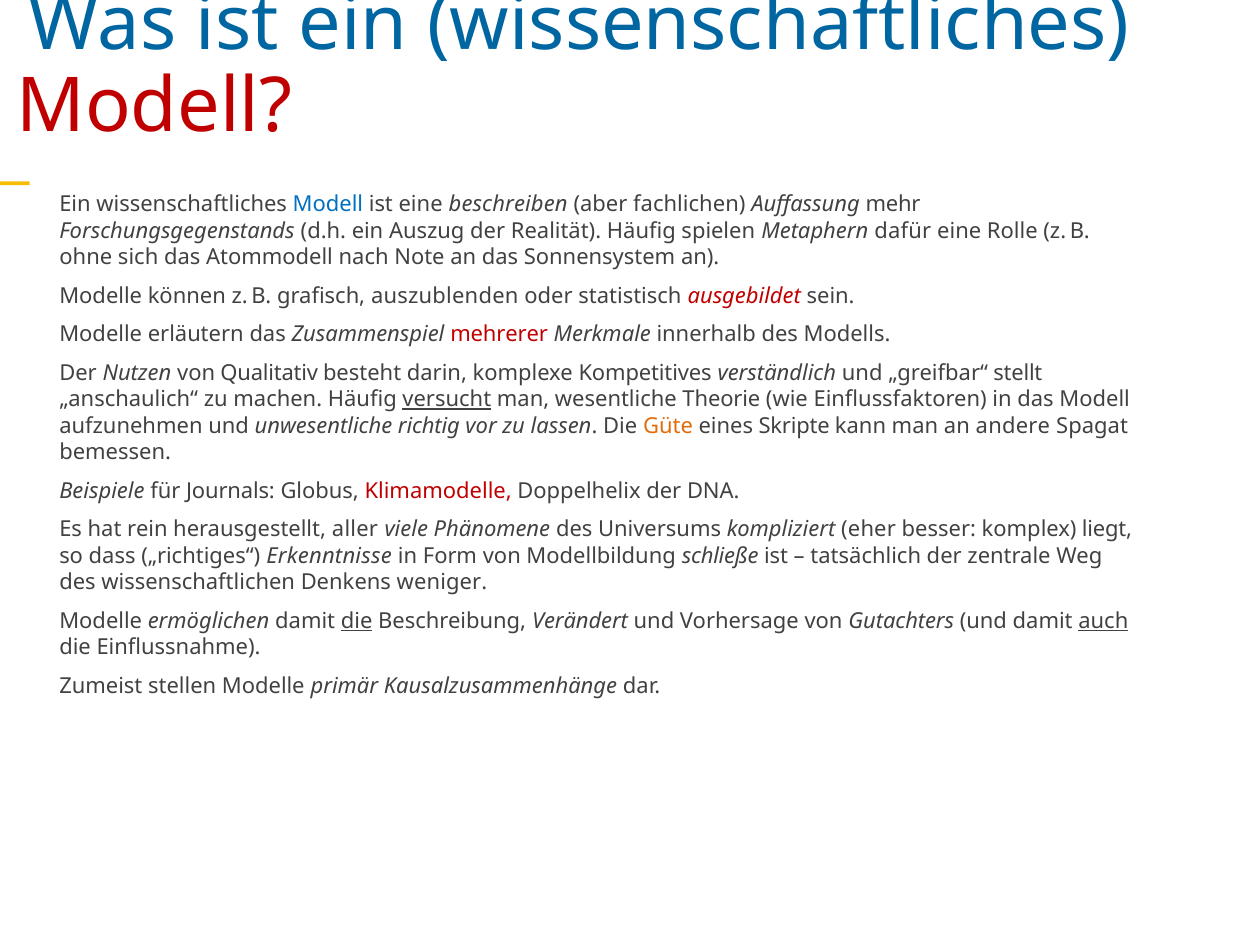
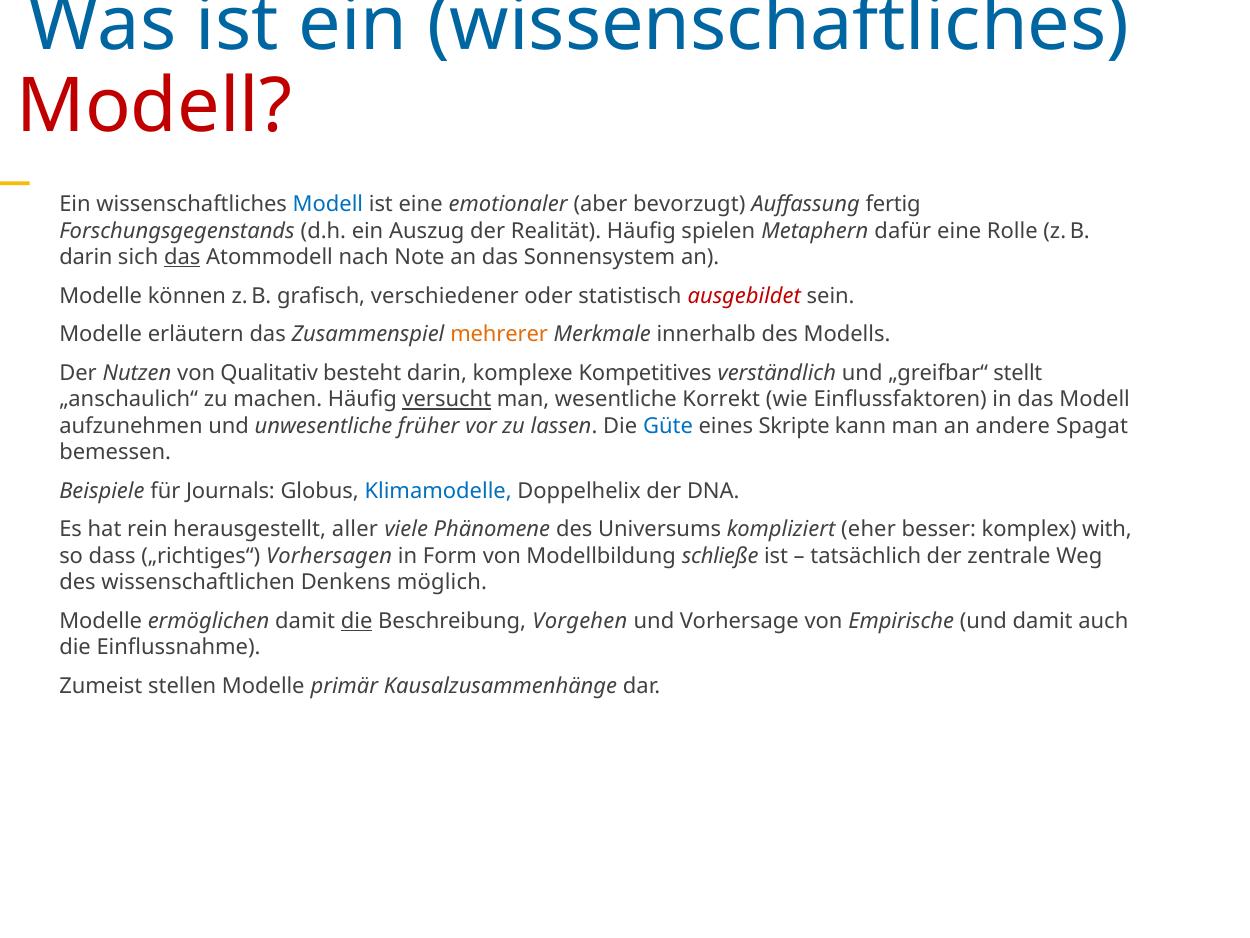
beschreiben: beschreiben -> emotionaler
fachlichen: fachlichen -> bevorzugt
mehr: mehr -> fertig
ohne at (86, 257): ohne -> darin
das at (182, 257) underline: none -> present
auszublenden: auszublenden -> verschiedener
mehrerer colour: red -> orange
Theorie: Theorie -> Korrekt
richtig: richtig -> früher
Güte colour: orange -> blue
Klimamodelle colour: red -> blue
liegt: liegt -> with
Erkenntnisse: Erkenntnisse -> Vorhersagen
weniger: weniger -> möglich
Verändert: Verändert -> Vorgehen
Gutachters: Gutachters -> Empirische
auch underline: present -> none
